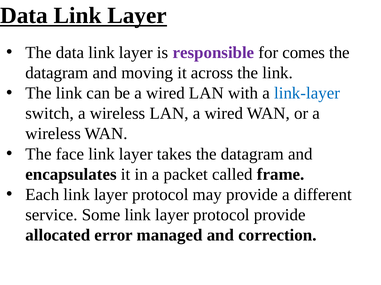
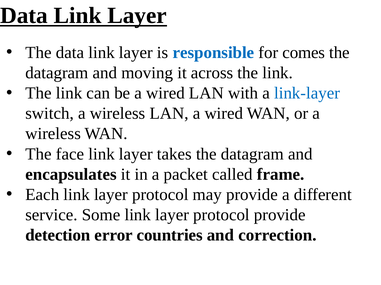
responsible colour: purple -> blue
allocated: allocated -> detection
managed: managed -> countries
